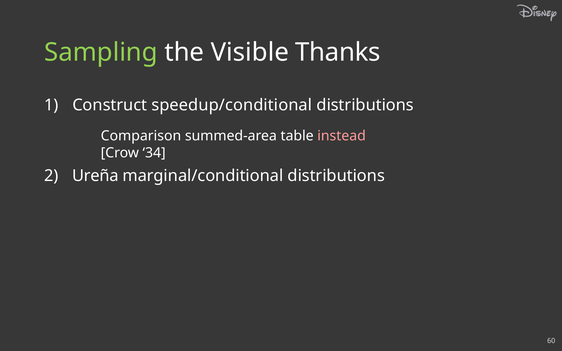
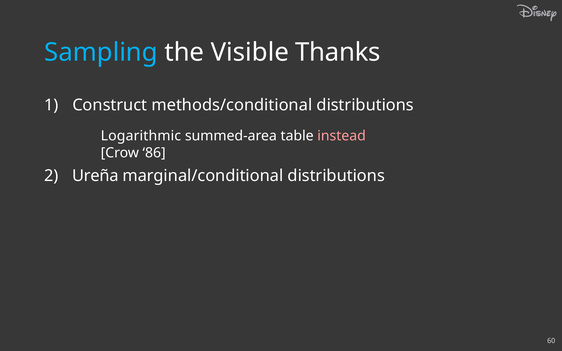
Sampling colour: light green -> light blue
speedup/conditional: speedup/conditional -> methods/conditional
Comparison: Comparison -> Logarithmic
34: 34 -> 86
